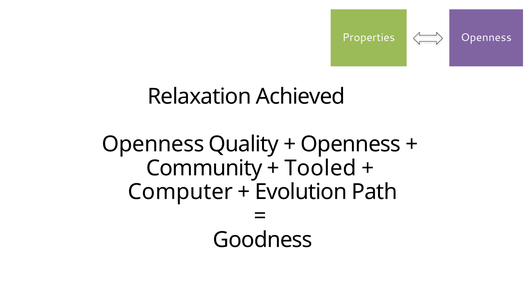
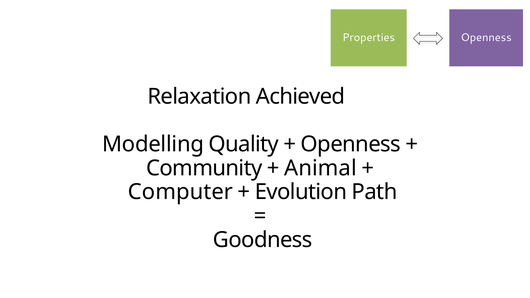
Openness at (153, 144): Openness -> Modelling
Tooled: Tooled -> Animal
